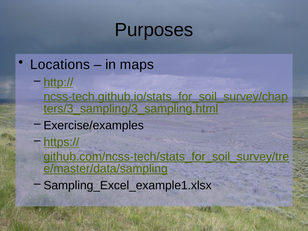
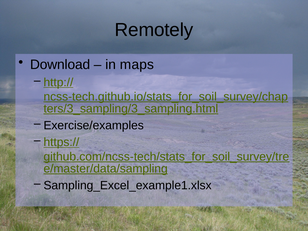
Purposes: Purposes -> Remotely
Locations: Locations -> Download
